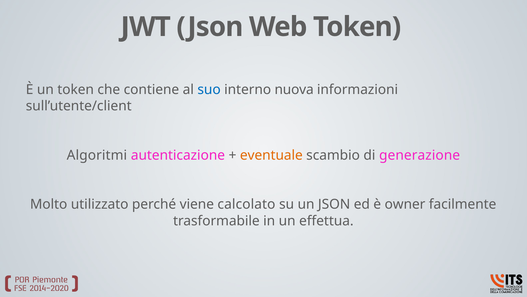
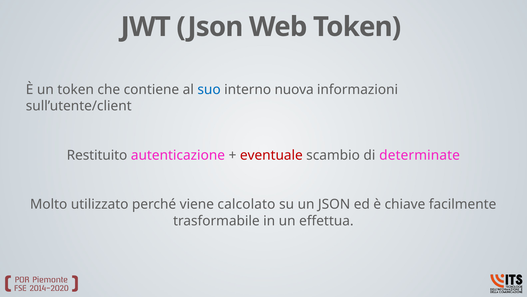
Algoritmi: Algoritmi -> Restituito
eventuale colour: orange -> red
generazione: generazione -> determinate
owner: owner -> chiave
